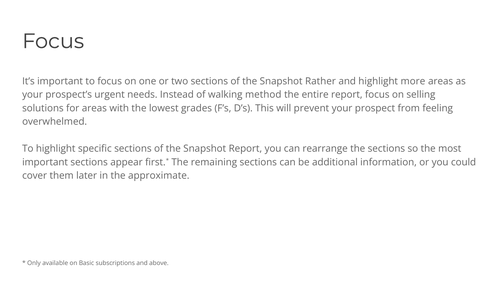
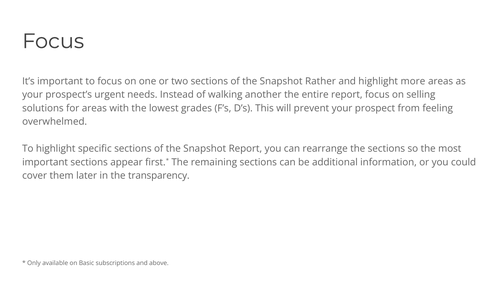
method: method -> another
approximate: approximate -> transparency
